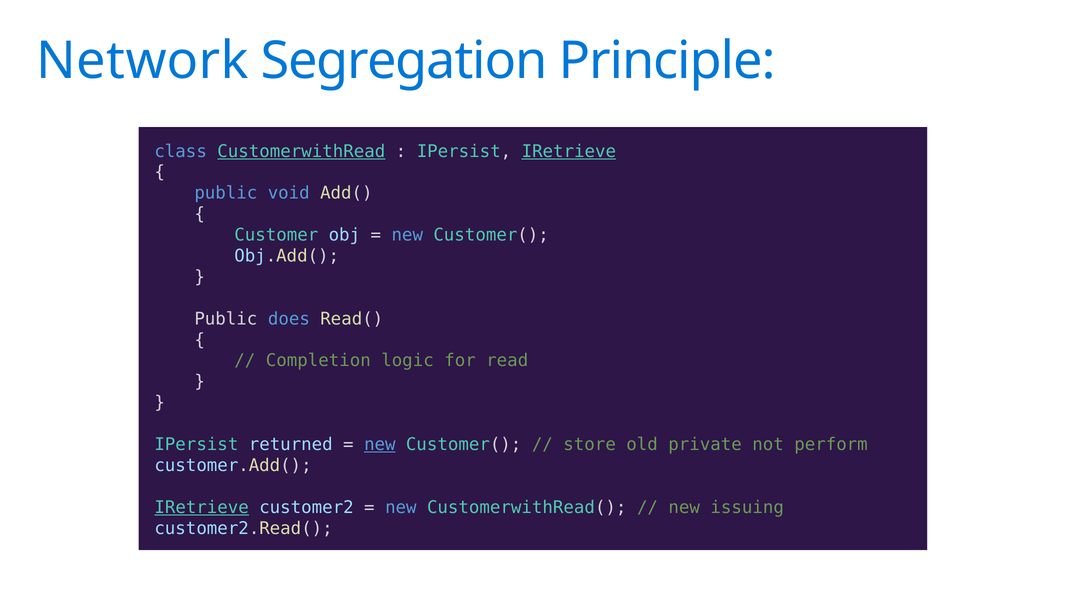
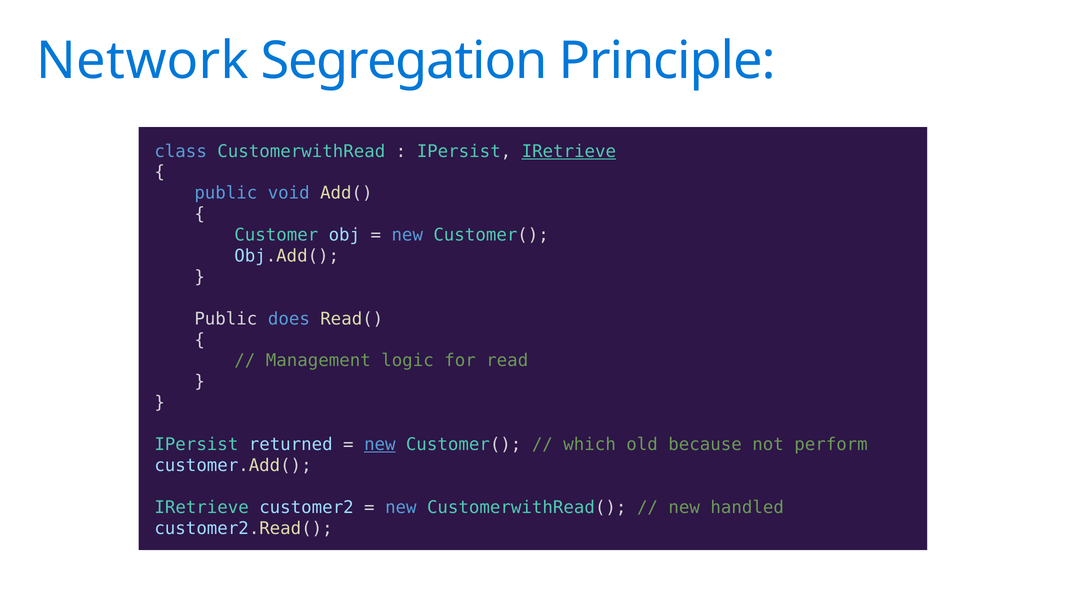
CustomerwithRead underline: present -> none
Completion: Completion -> Management
store: store -> which
private: private -> because
IRetrieve at (202, 507) underline: present -> none
issuing: issuing -> handled
